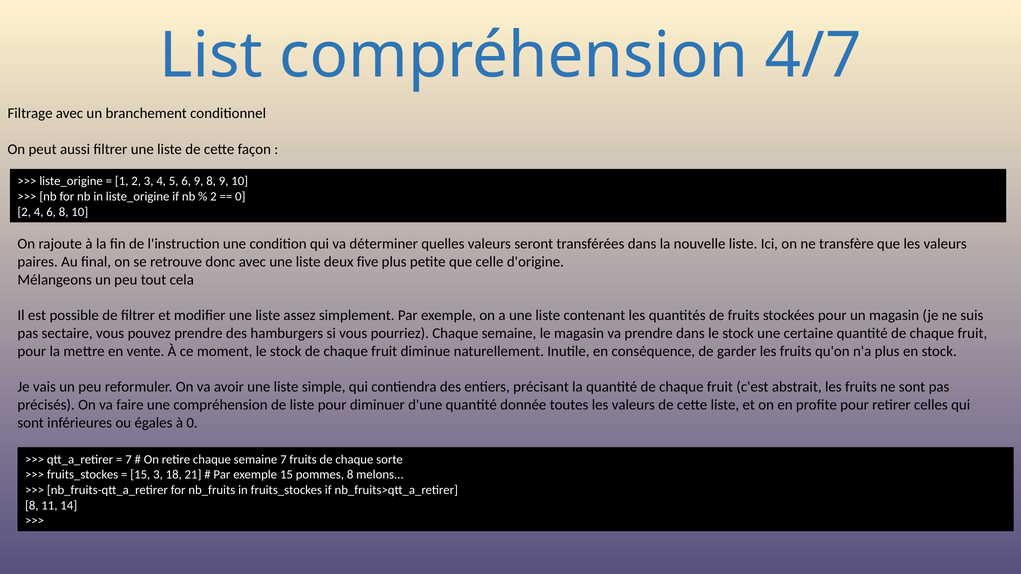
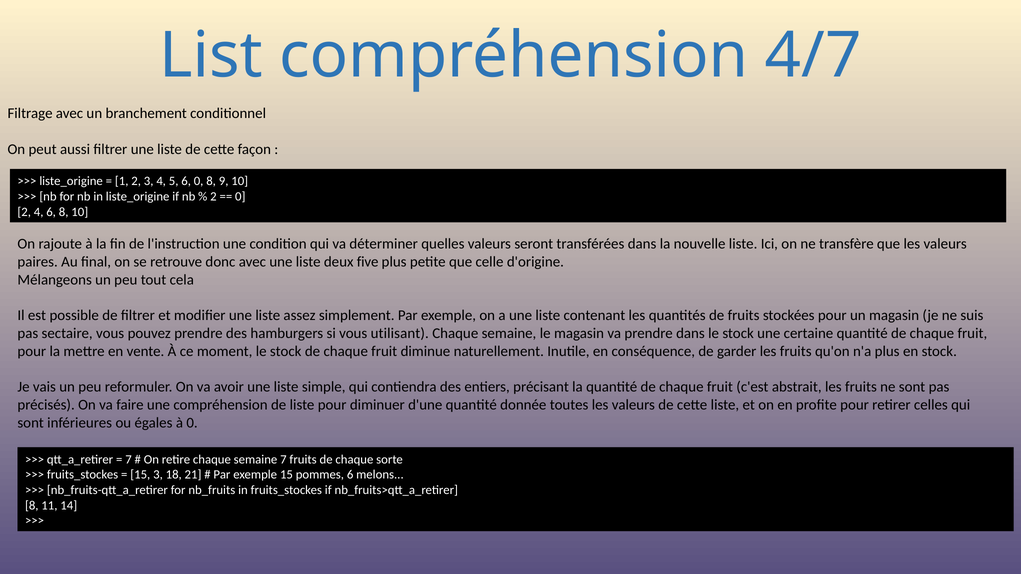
6 9: 9 -> 0
pourriez: pourriez -> utilisant
pommes 8: 8 -> 6
